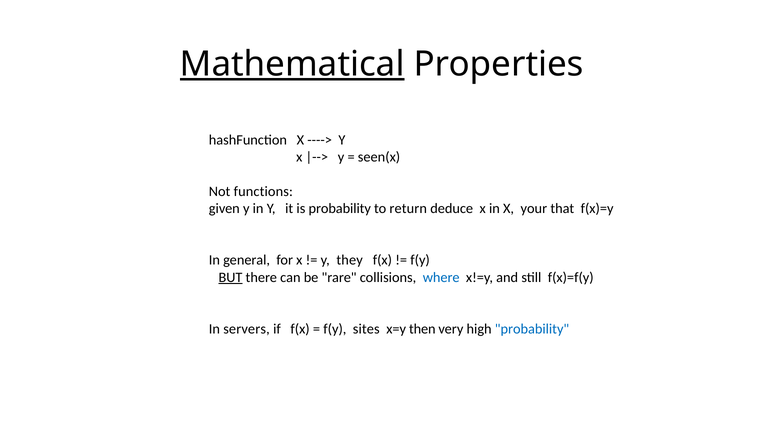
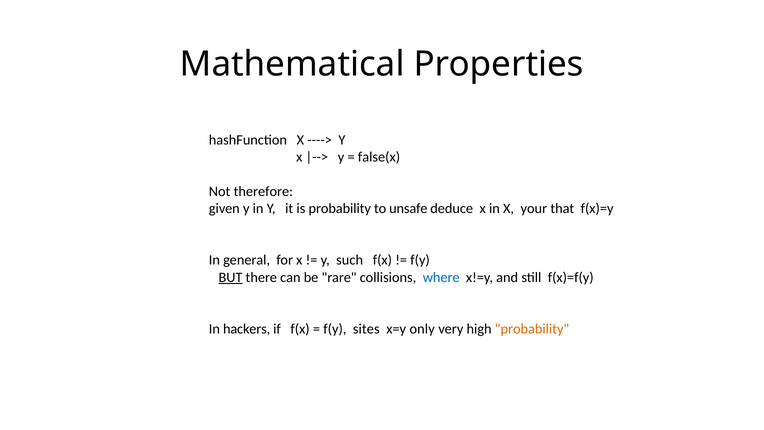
Mathematical underline: present -> none
seen(x: seen(x -> false(x
functions: functions -> therefore
return: return -> unsafe
they: they -> such
servers: servers -> hackers
then: then -> only
probability at (532, 329) colour: blue -> orange
